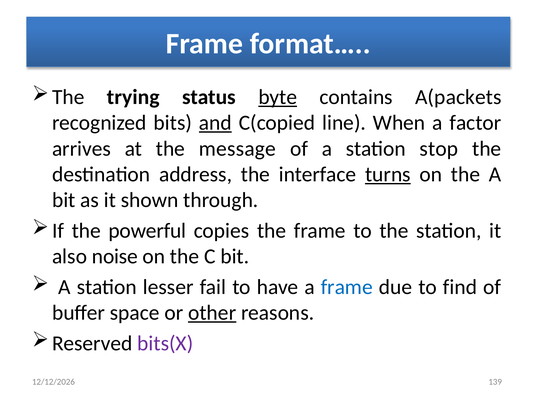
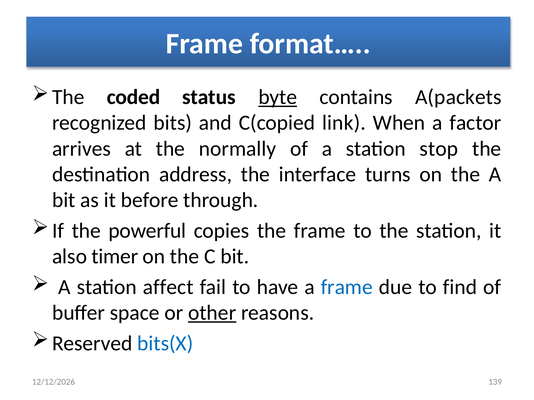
trying: trying -> coded
and underline: present -> none
line: line -> link
message: message -> normally
turns underline: present -> none
shown: shown -> before
noise: noise -> timer
lesser: lesser -> affect
bits(X colour: purple -> blue
